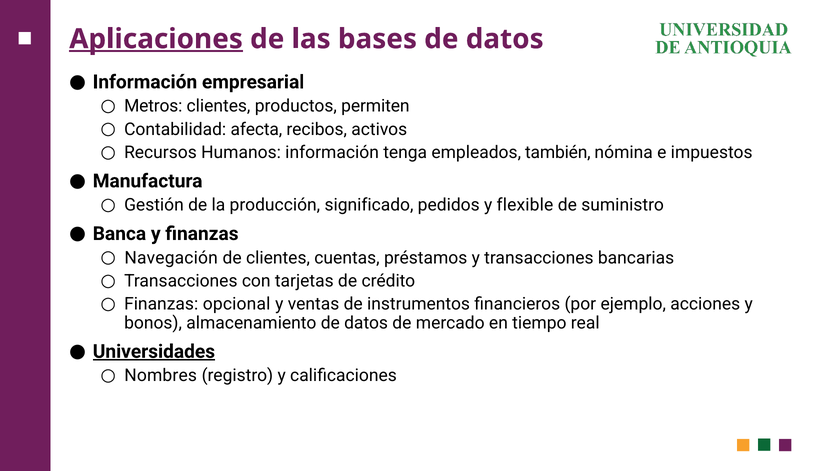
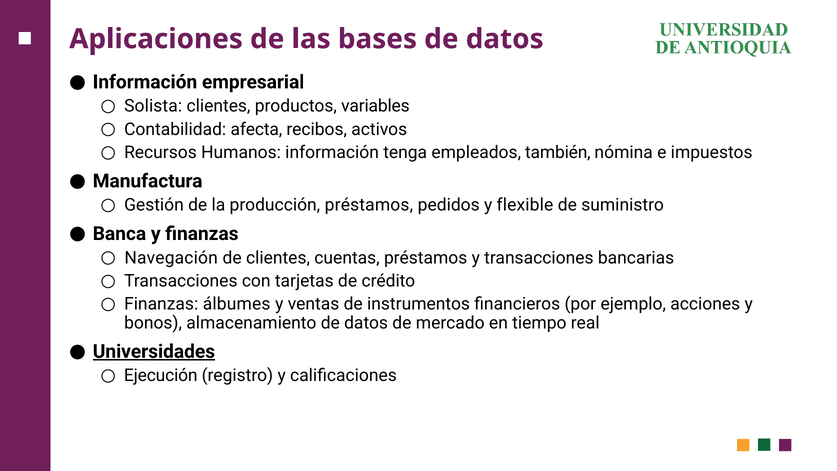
Aplicaciones underline: present -> none
Metros: Metros -> Solista
permiten: permiten -> variables
producción significado: significado -> préstamos
opcional: opcional -> álbumes
Nombres: Nombres -> Ejecución
